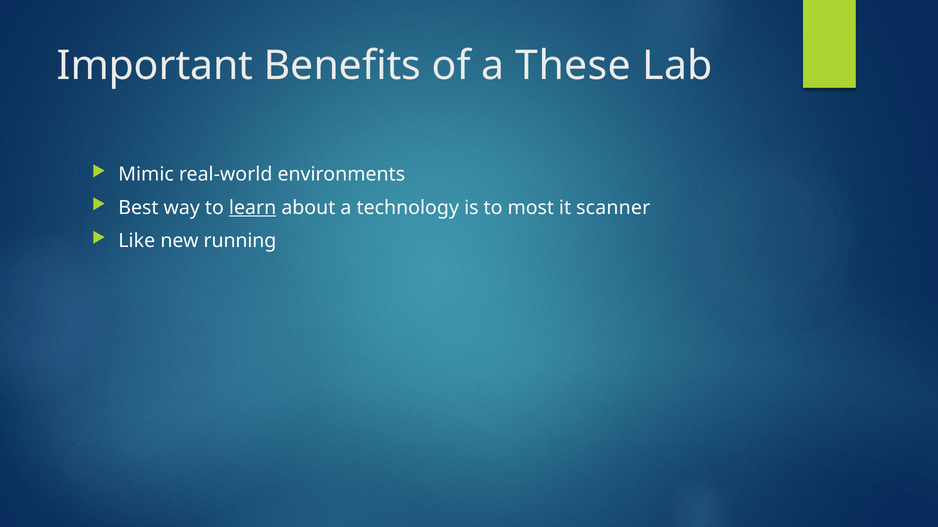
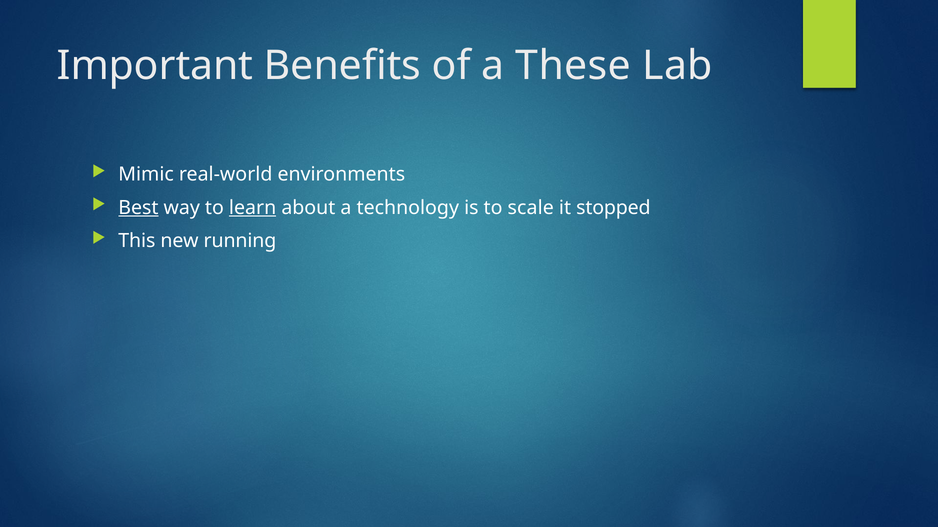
Best underline: none -> present
most: most -> scale
scanner: scanner -> stopped
Like: Like -> This
